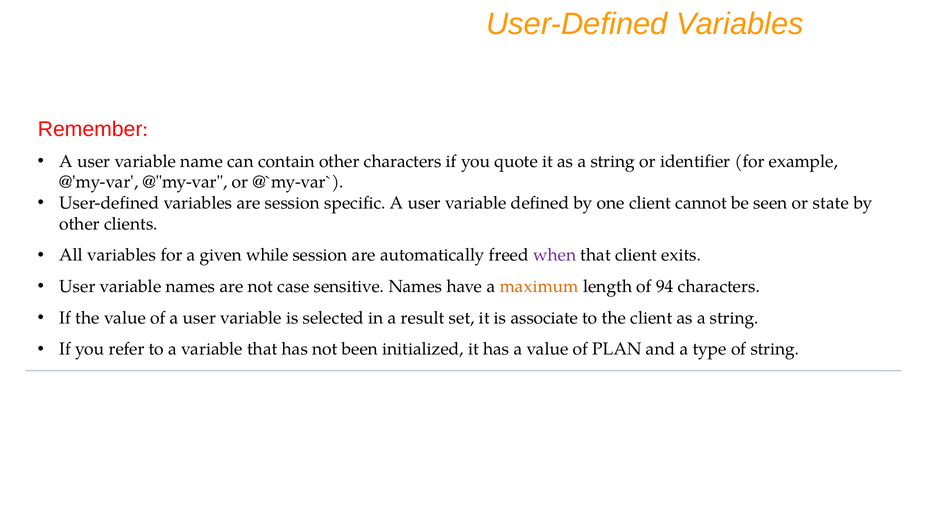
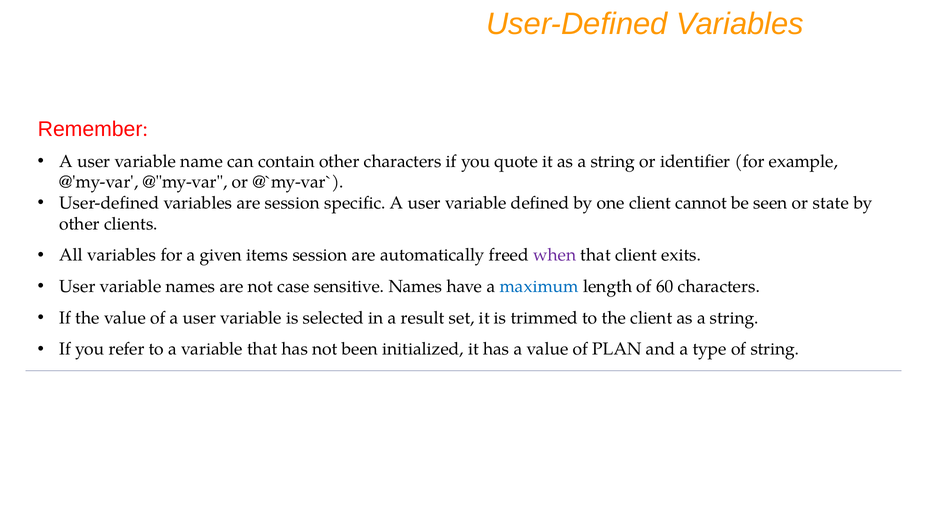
while: while -> items
maximum colour: orange -> blue
94: 94 -> 60
associate: associate -> trimmed
